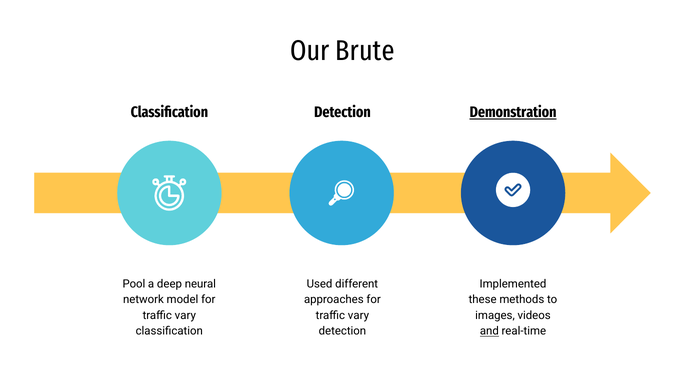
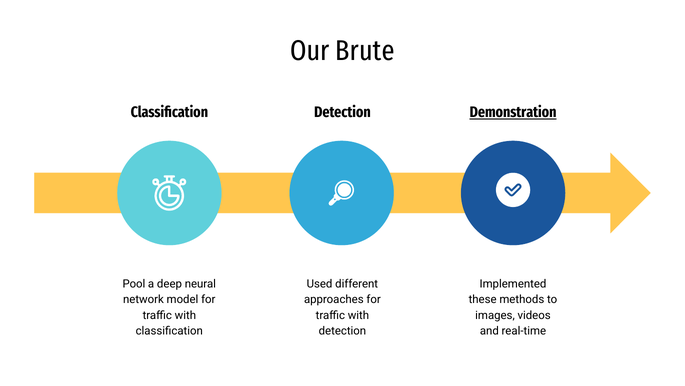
vary at (185, 315): vary -> with
vary at (358, 315): vary -> with
and underline: present -> none
